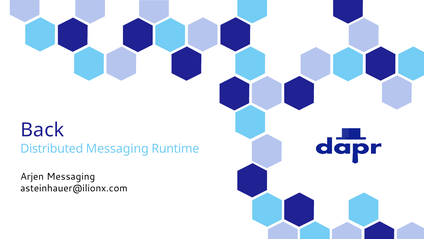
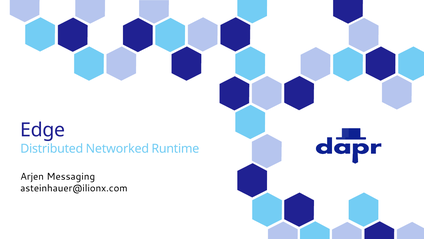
Back: Back -> Edge
Distributed Messaging: Messaging -> Networked
